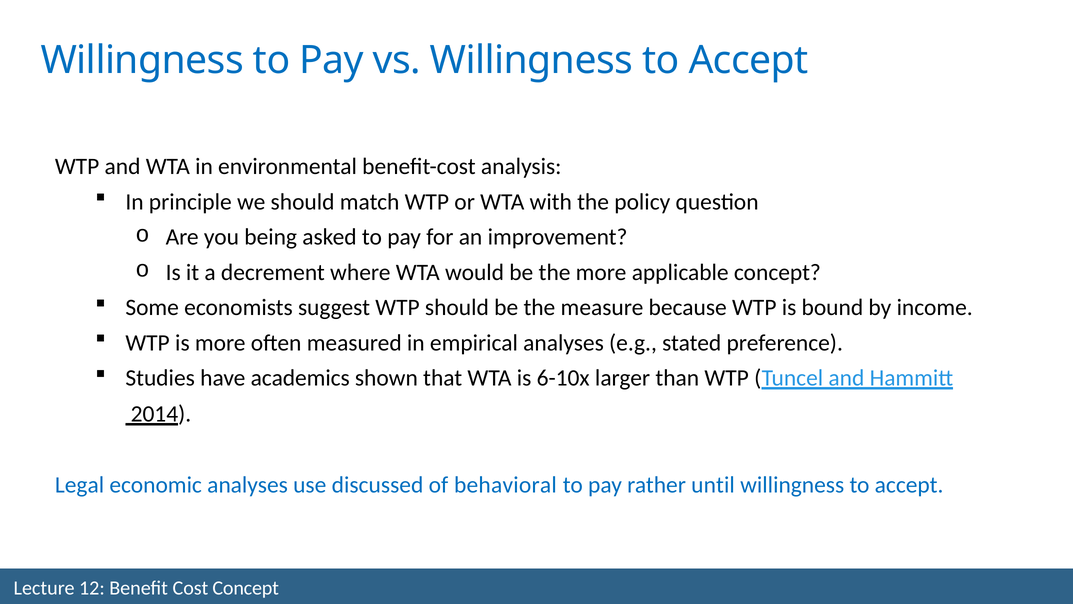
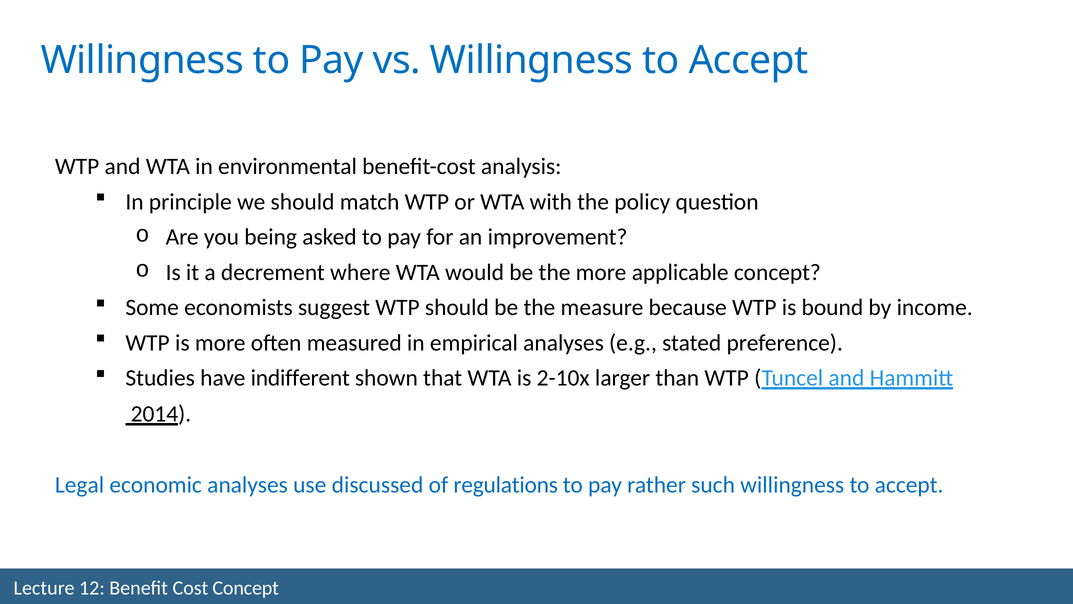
academics: academics -> indifferent
6-10x: 6-10x -> 2-10x
behavioral: behavioral -> regulations
until: until -> such
